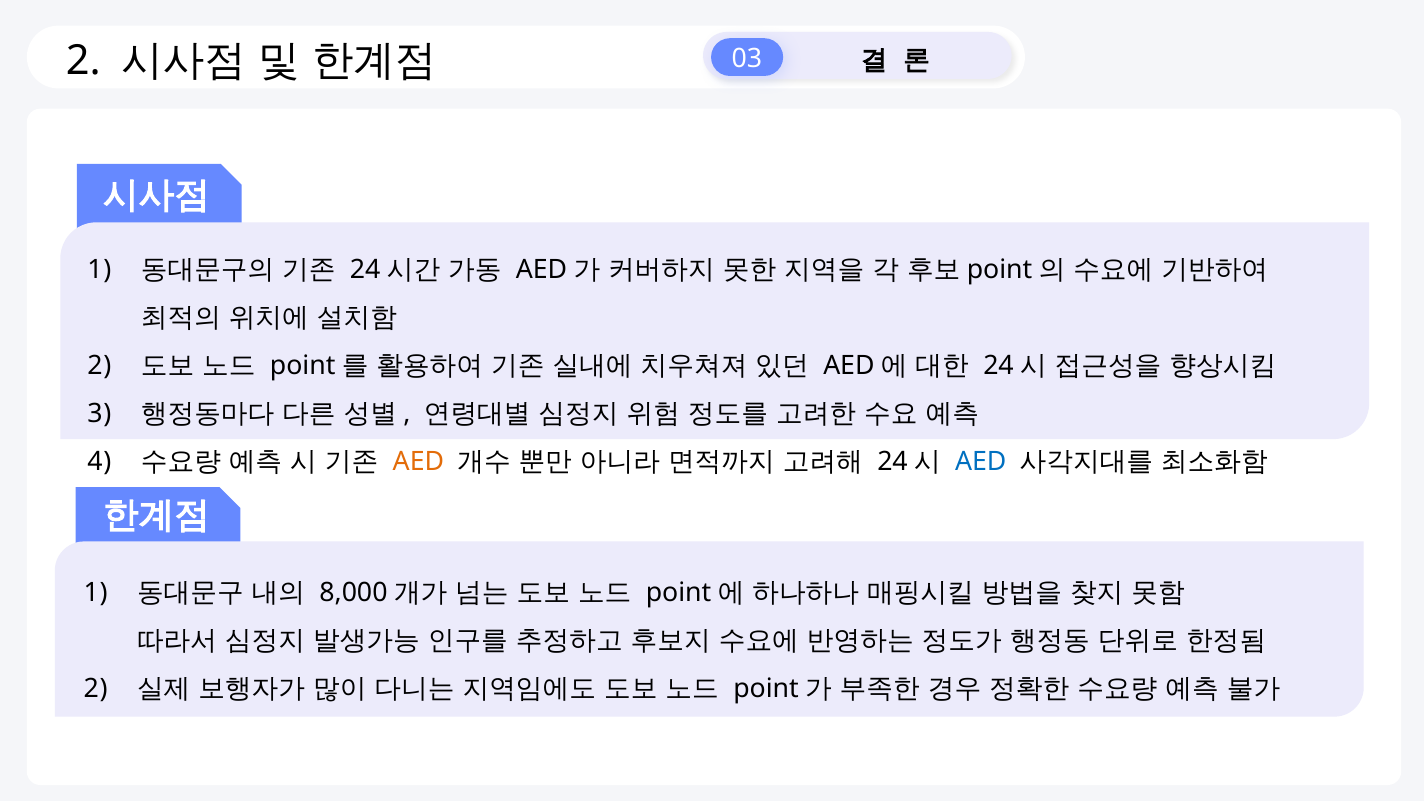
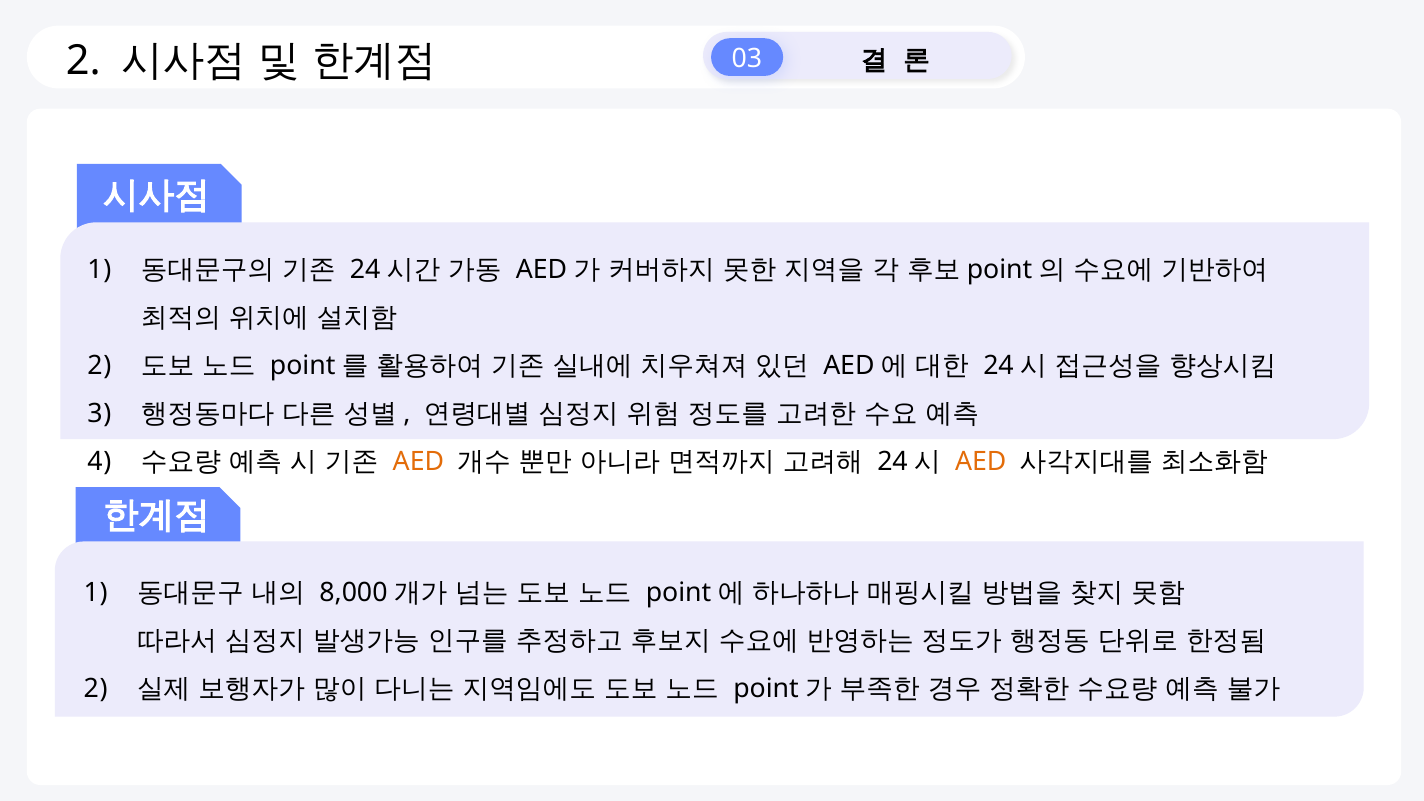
AED at (981, 462) colour: blue -> orange
